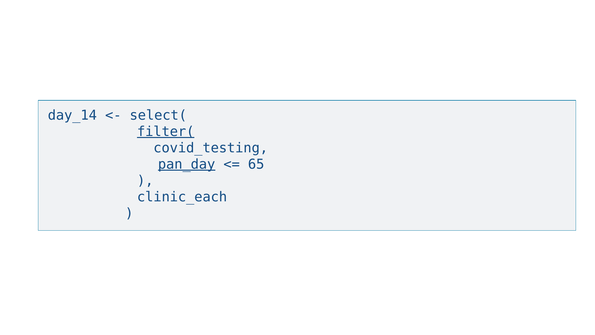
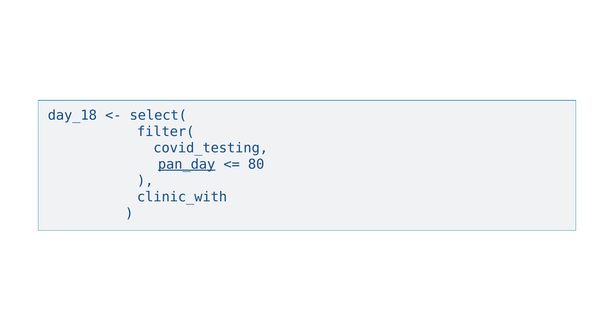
day_14: day_14 -> day_18
filter( underline: present -> none
65: 65 -> 80
clinic_each: clinic_each -> clinic_with
